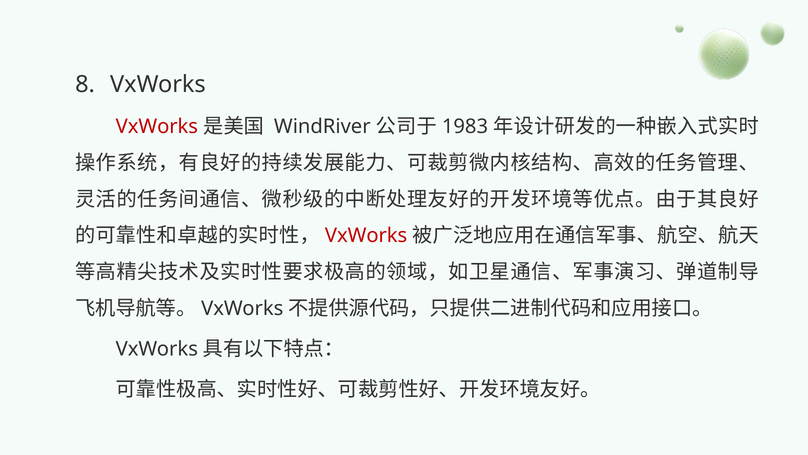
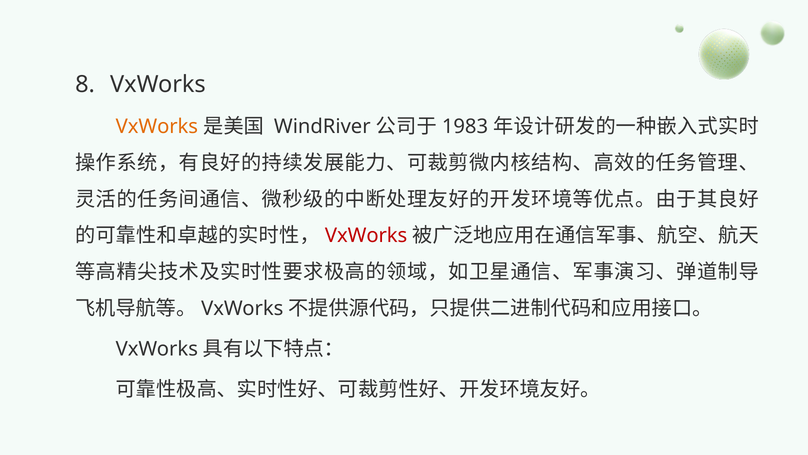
VxWorks at (157, 126) colour: red -> orange
